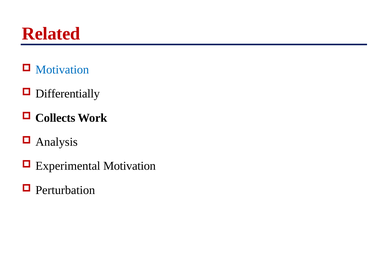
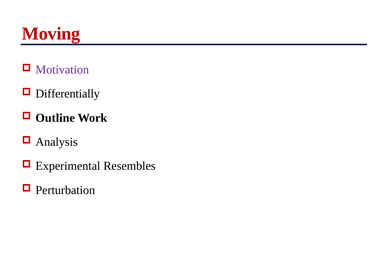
Related: Related -> Moving
Motivation at (62, 70) colour: blue -> purple
Collects: Collects -> Outline
Experimental Motivation: Motivation -> Resembles
